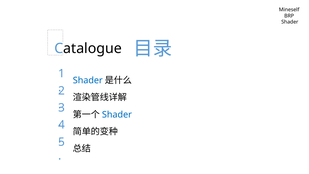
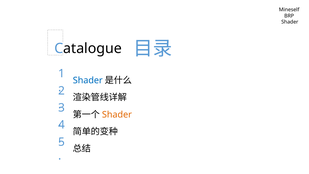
Shader at (117, 114) colour: blue -> orange
